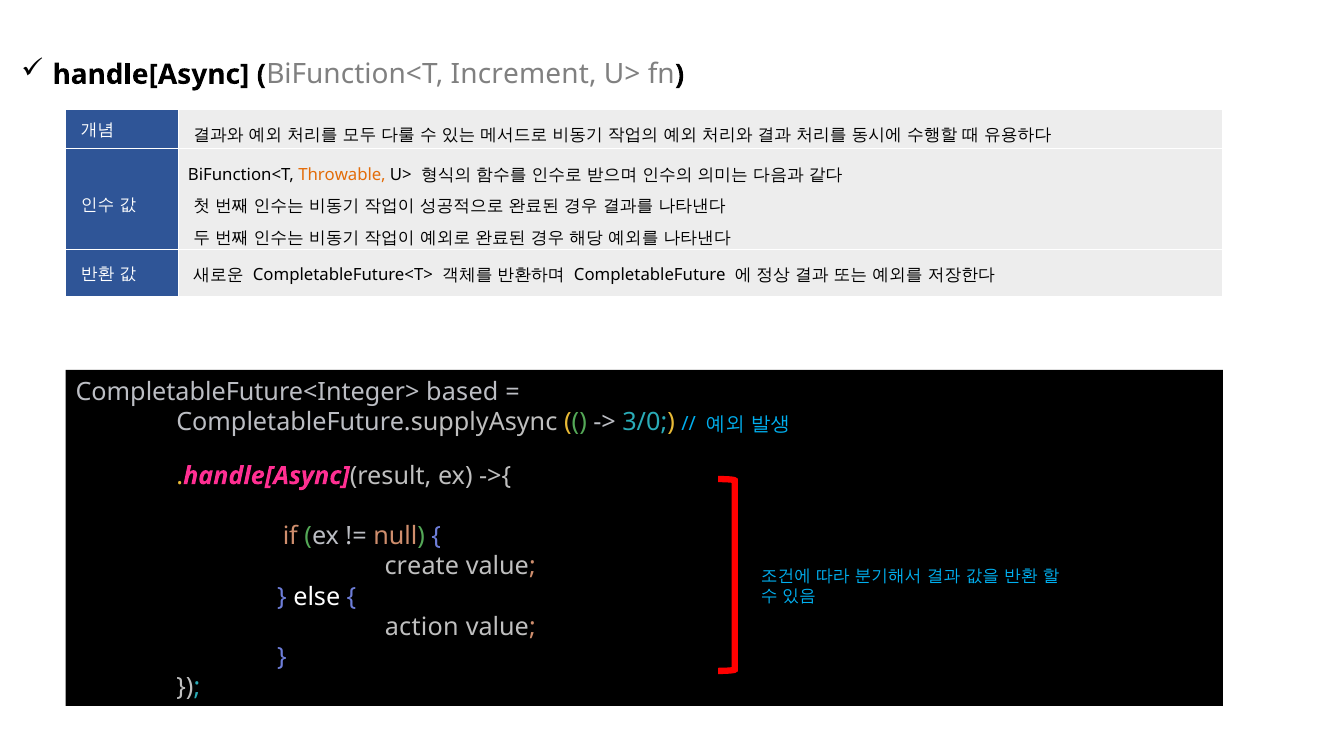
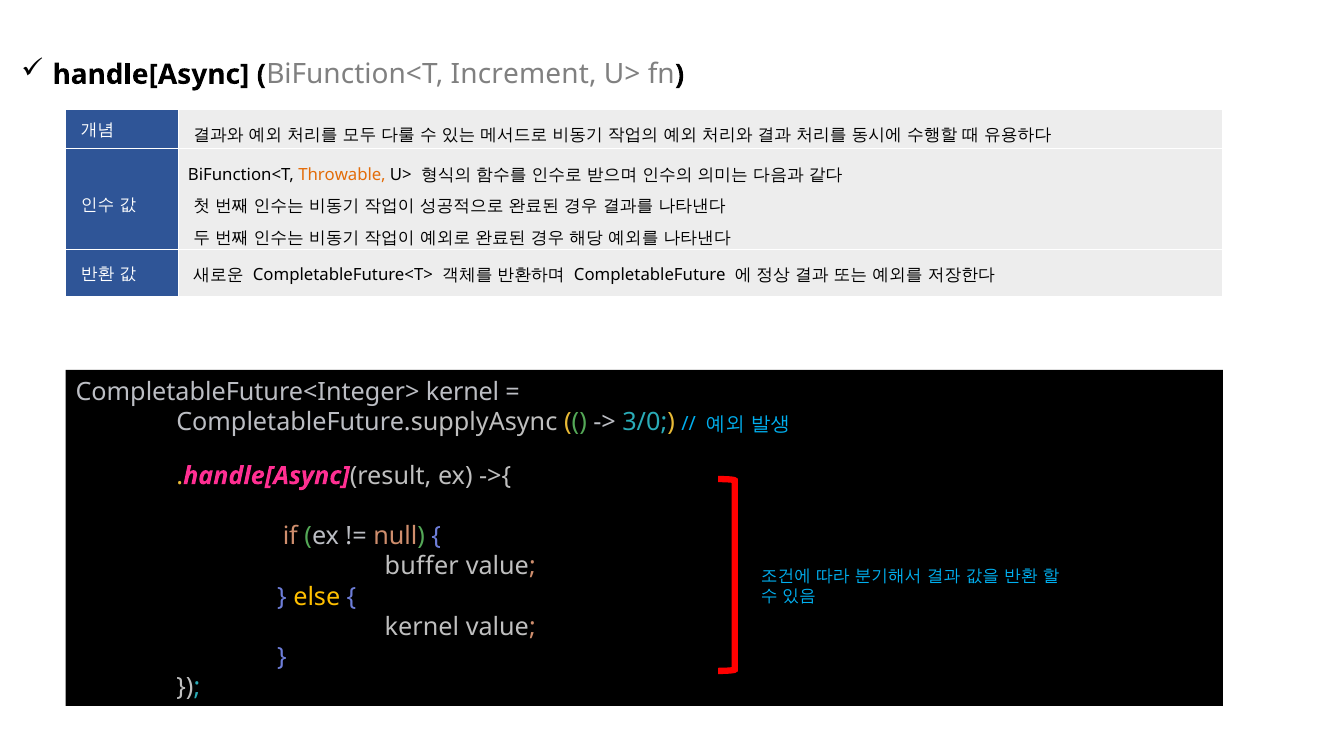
CompletableFuture<Integer> based: based -> kernel
create: create -> buffer
else colour: white -> yellow
action at (422, 627): action -> kernel
